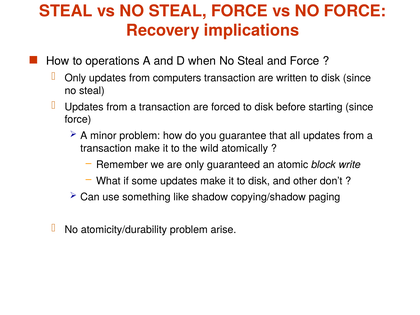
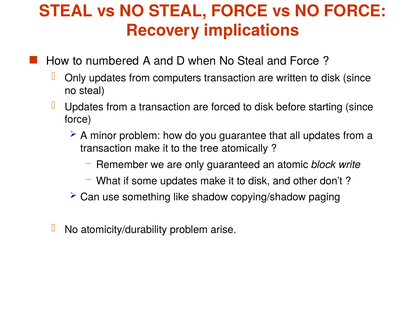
operations: operations -> numbered
wild: wild -> tree
